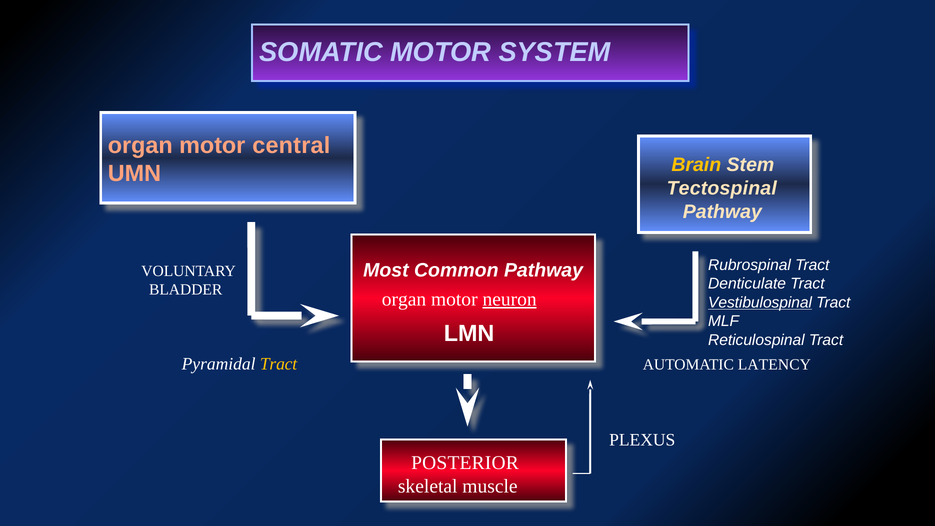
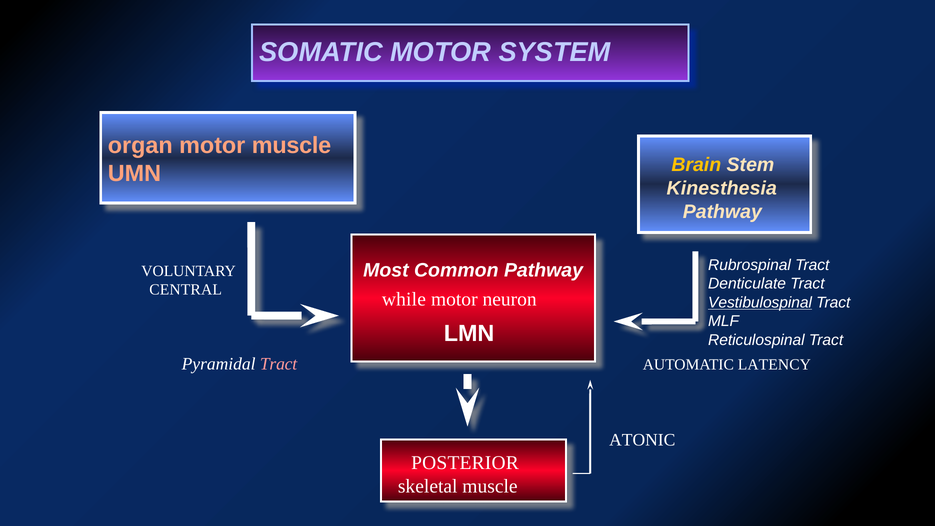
motor central: central -> muscle
Tectospinal: Tectospinal -> Kinesthesia
BLADDER: BLADDER -> CENTRAL
organ at (404, 299): organ -> while
neuron underline: present -> none
Tract at (279, 364) colour: yellow -> pink
PLEXUS: PLEXUS -> ATONIC
